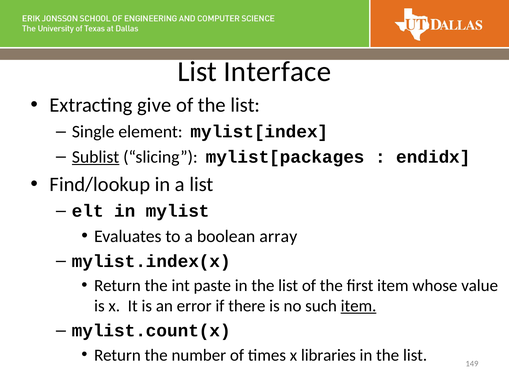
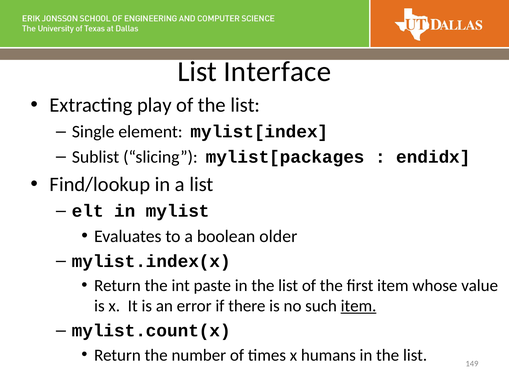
give: give -> play
Sublist underline: present -> none
array: array -> older
libraries: libraries -> humans
